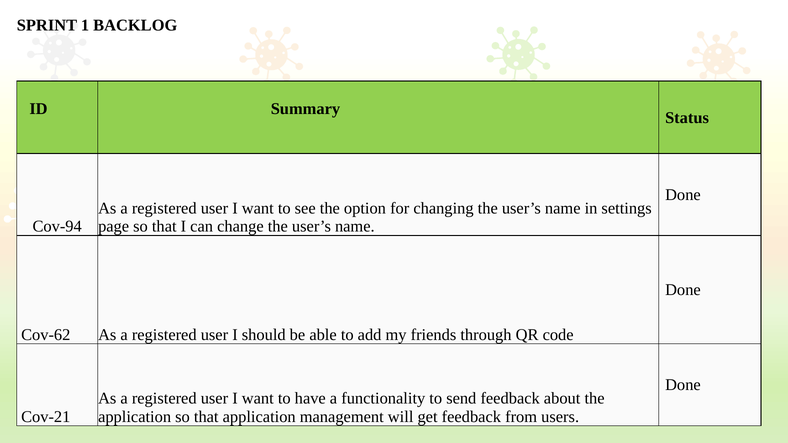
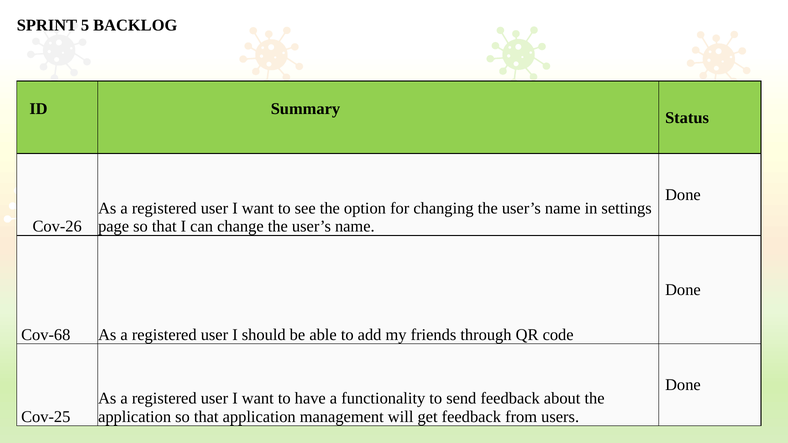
1: 1 -> 5
Cov-94: Cov-94 -> Cov-26
Cov-62: Cov-62 -> Cov-68
Cov-21: Cov-21 -> Cov-25
